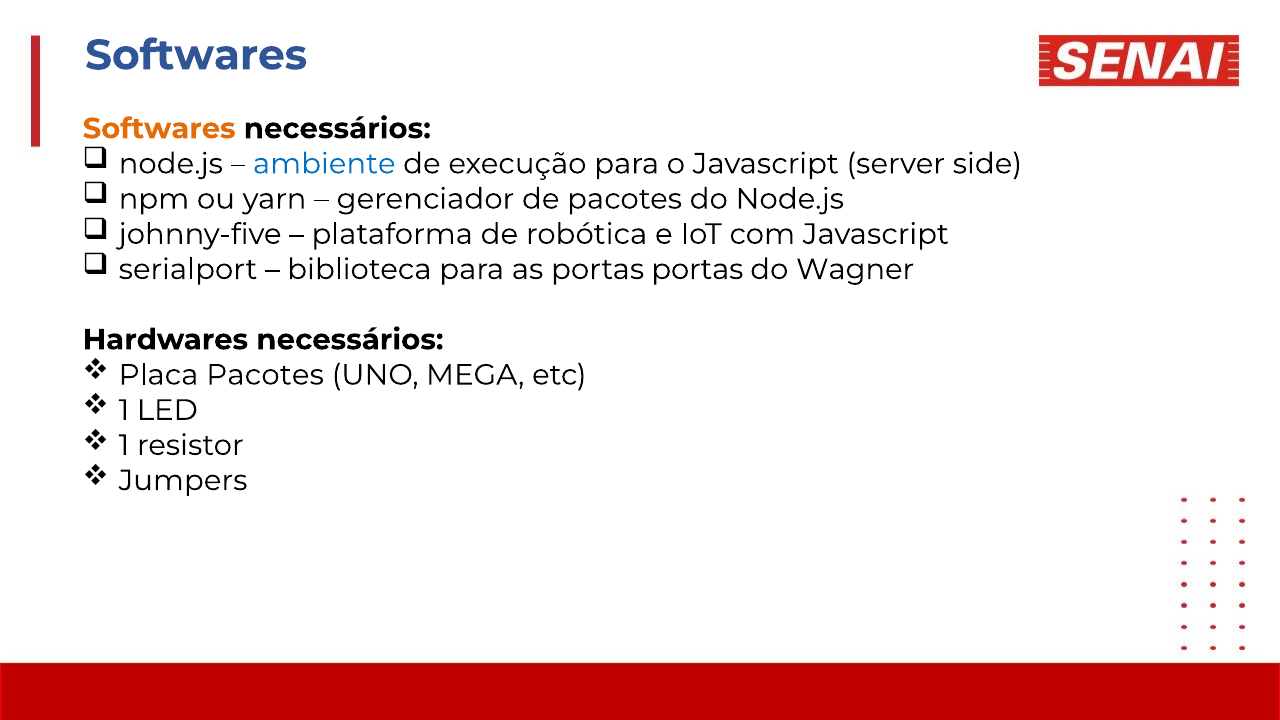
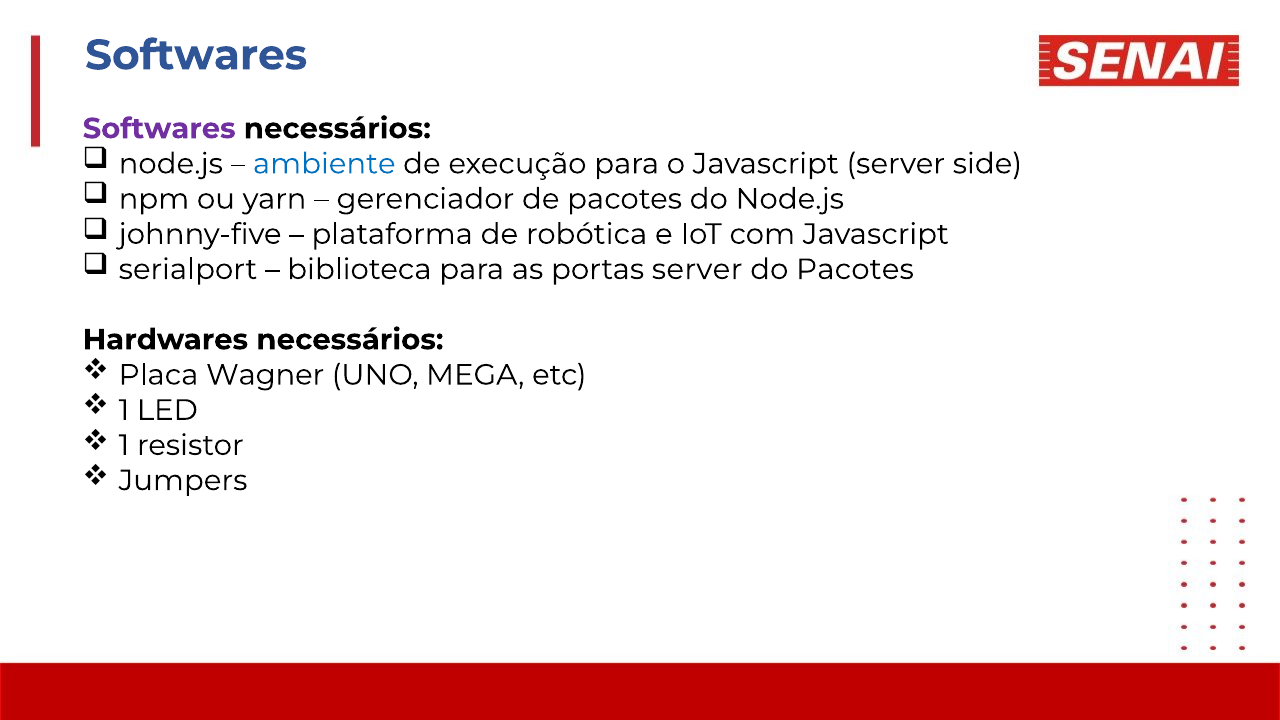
Softwares at (159, 129) colour: orange -> purple
portas portas: portas -> server
do Wagner: Wagner -> Pacotes
Placa Pacotes: Pacotes -> Wagner
